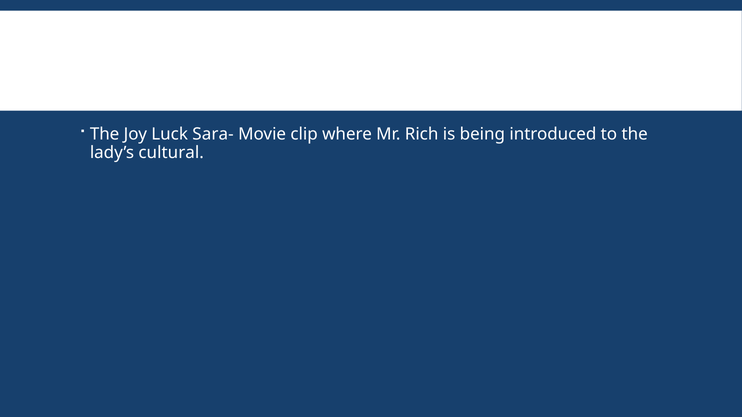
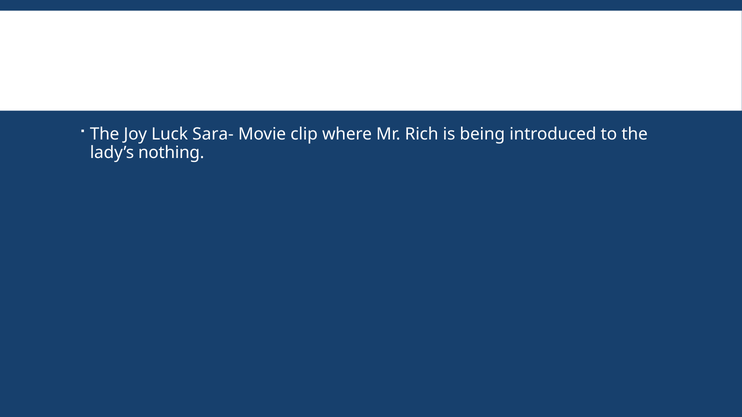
cultural: cultural -> nothing
